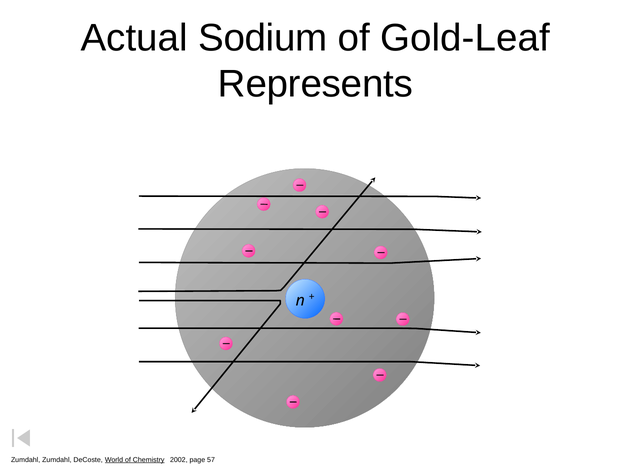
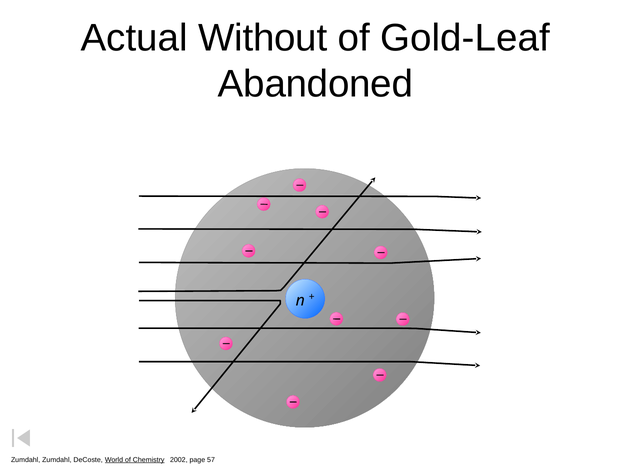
Sodium: Sodium -> Without
Represents: Represents -> Abandoned
